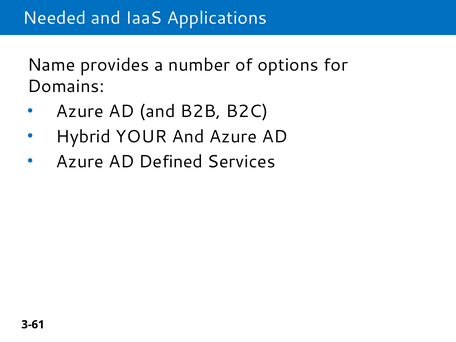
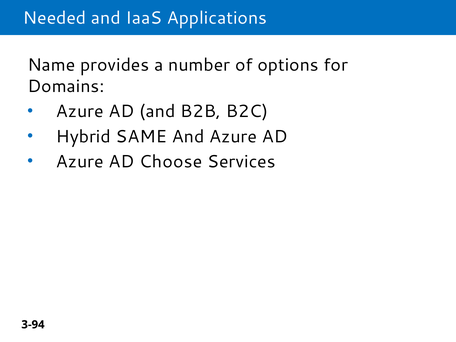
YOUR: YOUR -> SAME
Defined: Defined -> Choose
3-61: 3-61 -> 3-94
